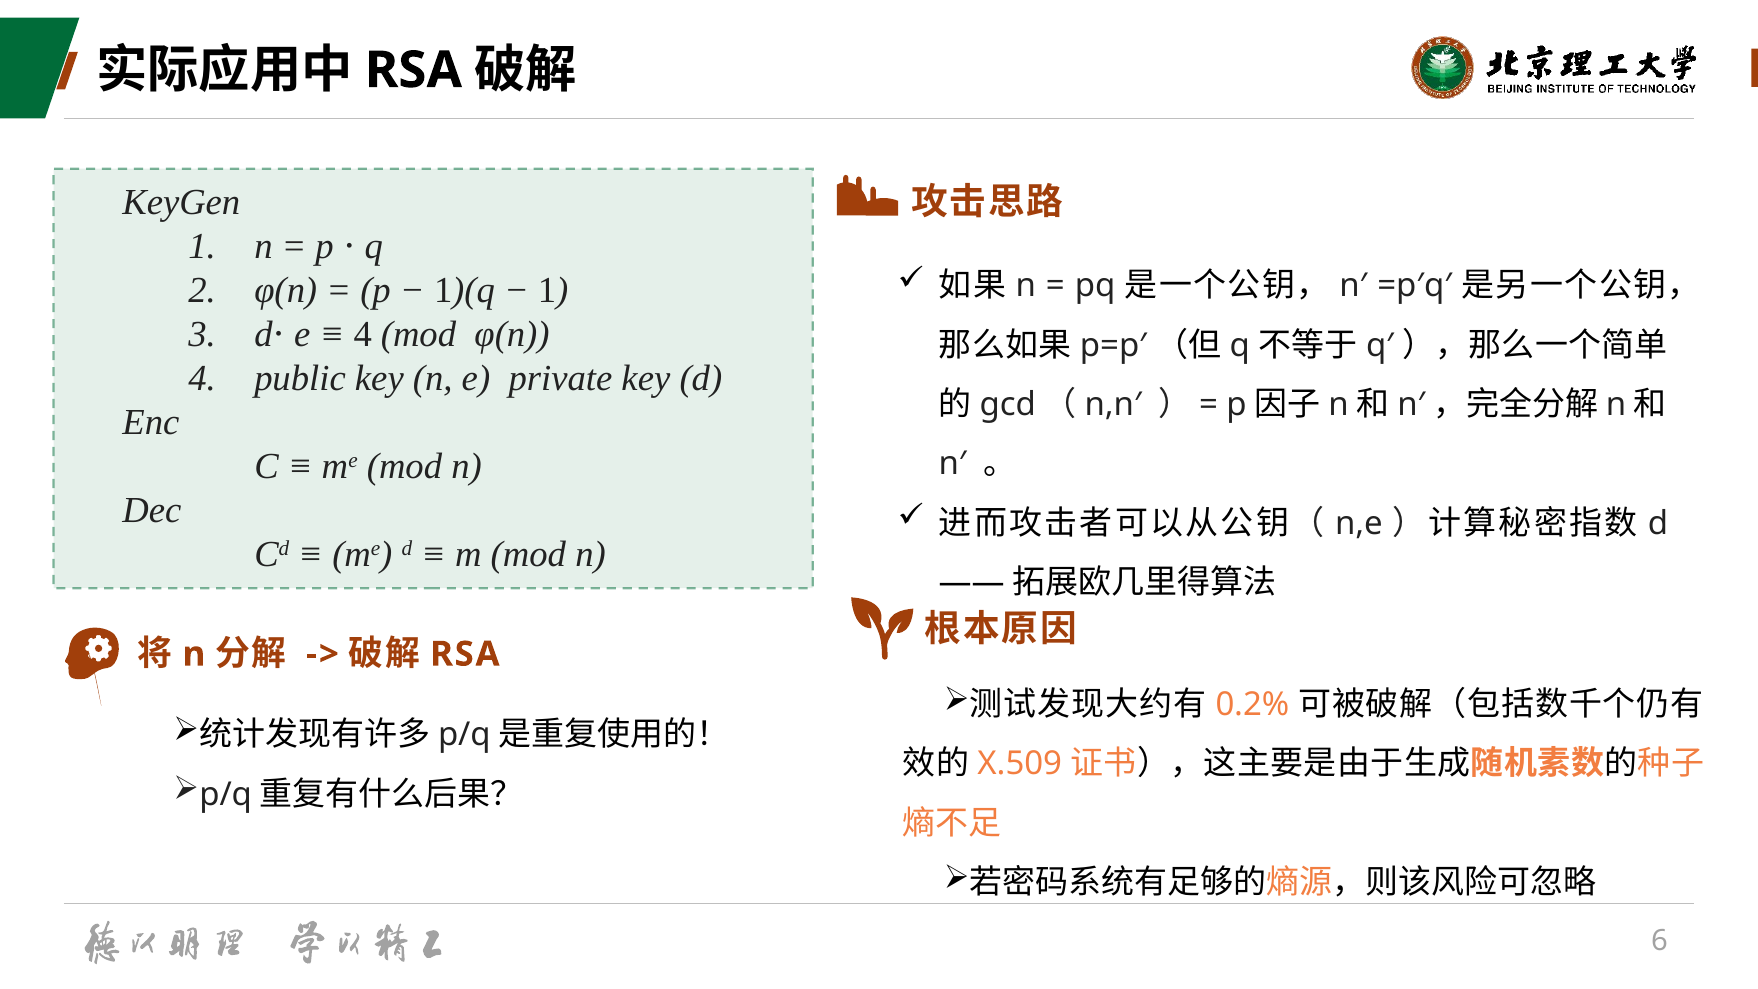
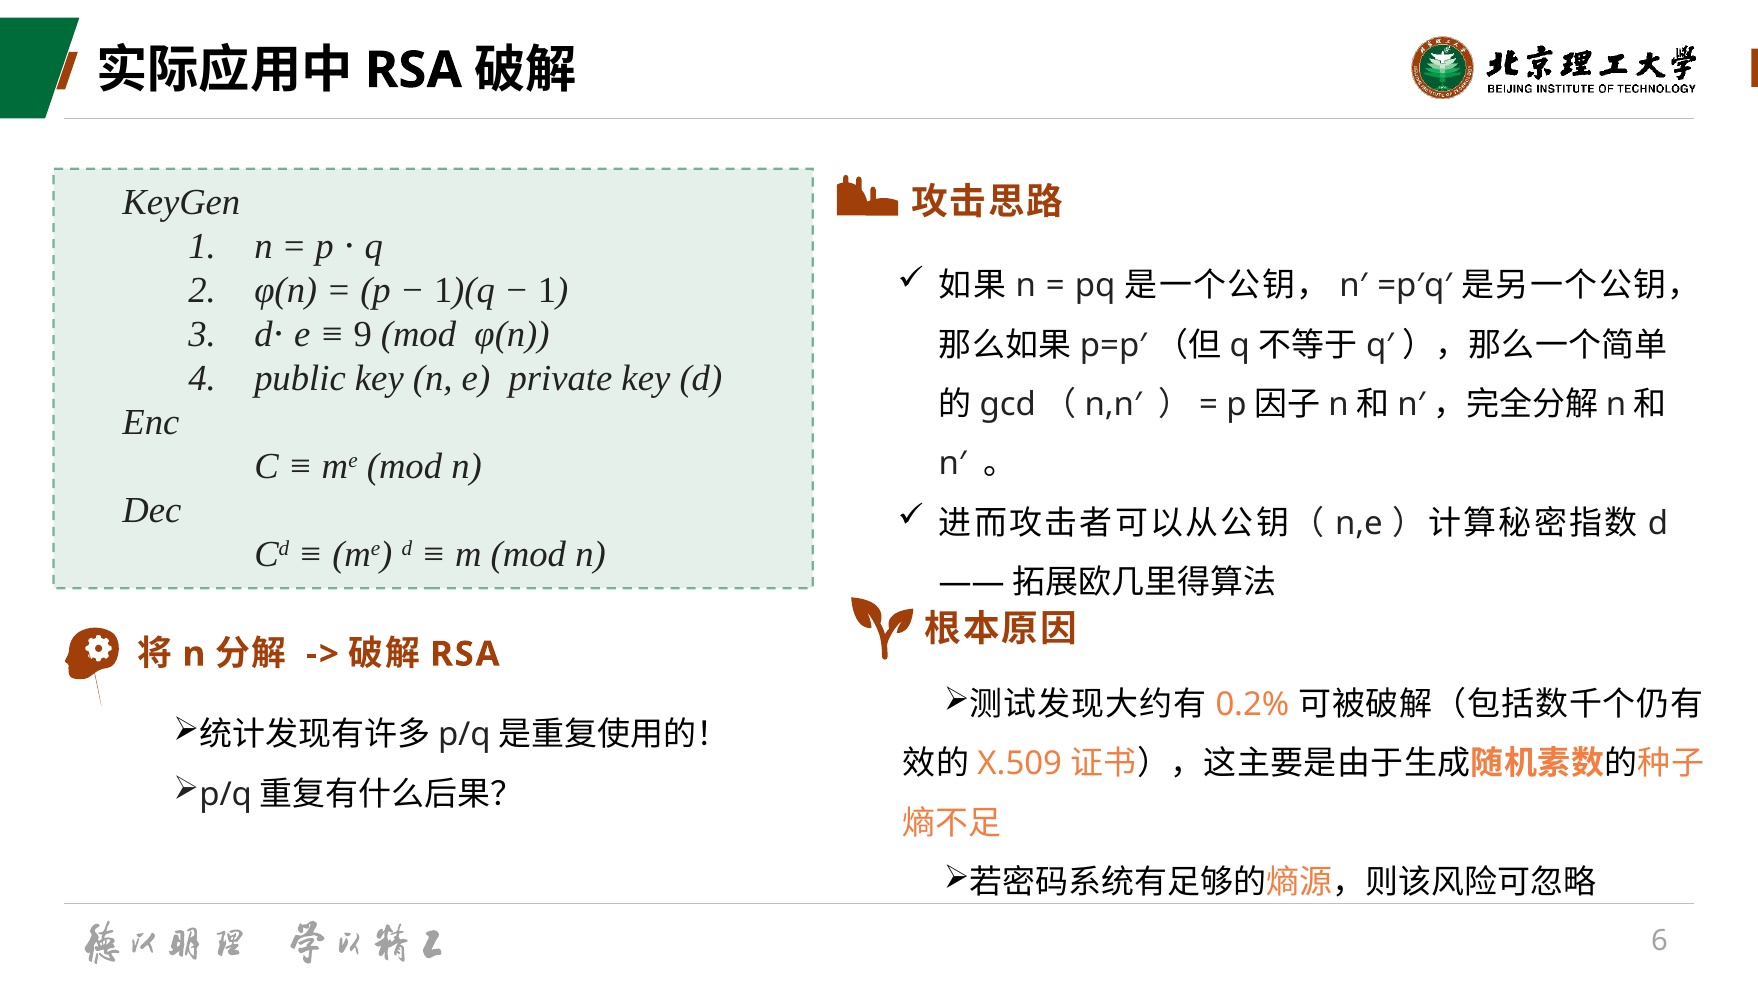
4 at (363, 335): 4 -> 9
